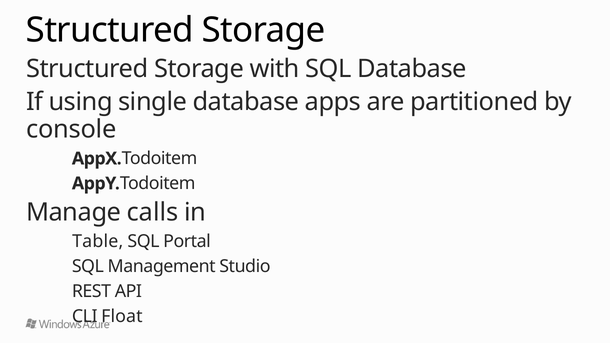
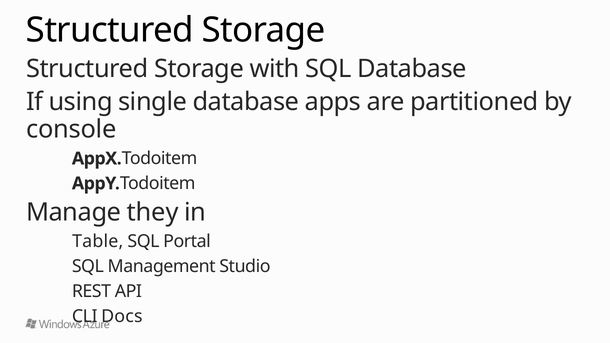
calls: calls -> they
Float: Float -> Docs
